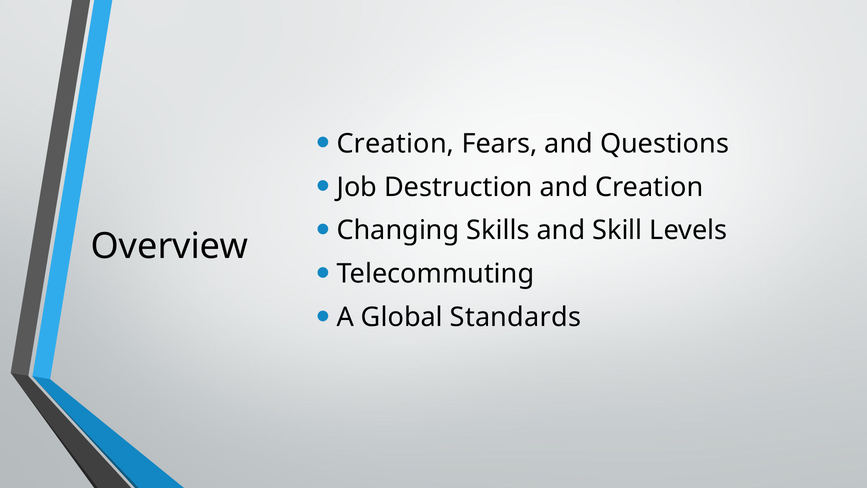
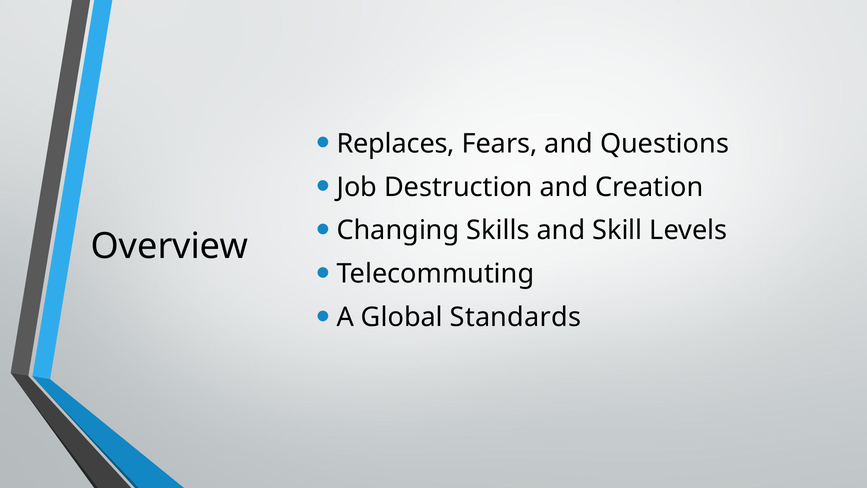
Creation at (395, 144): Creation -> Replaces
